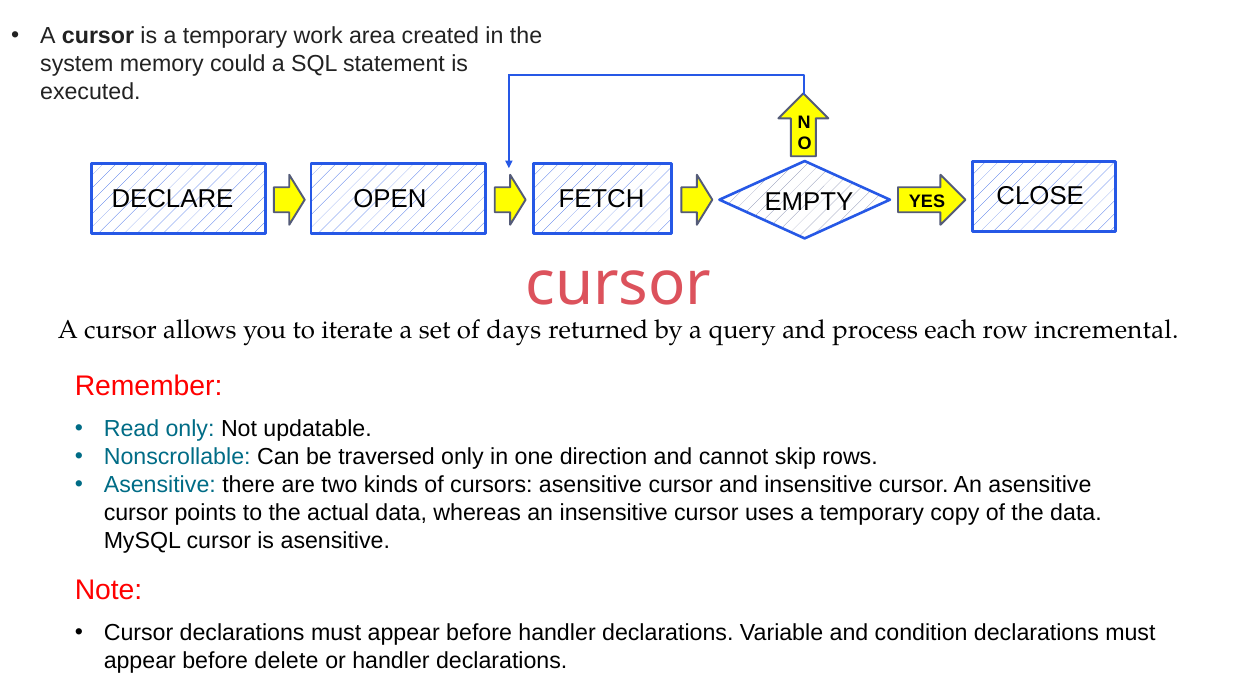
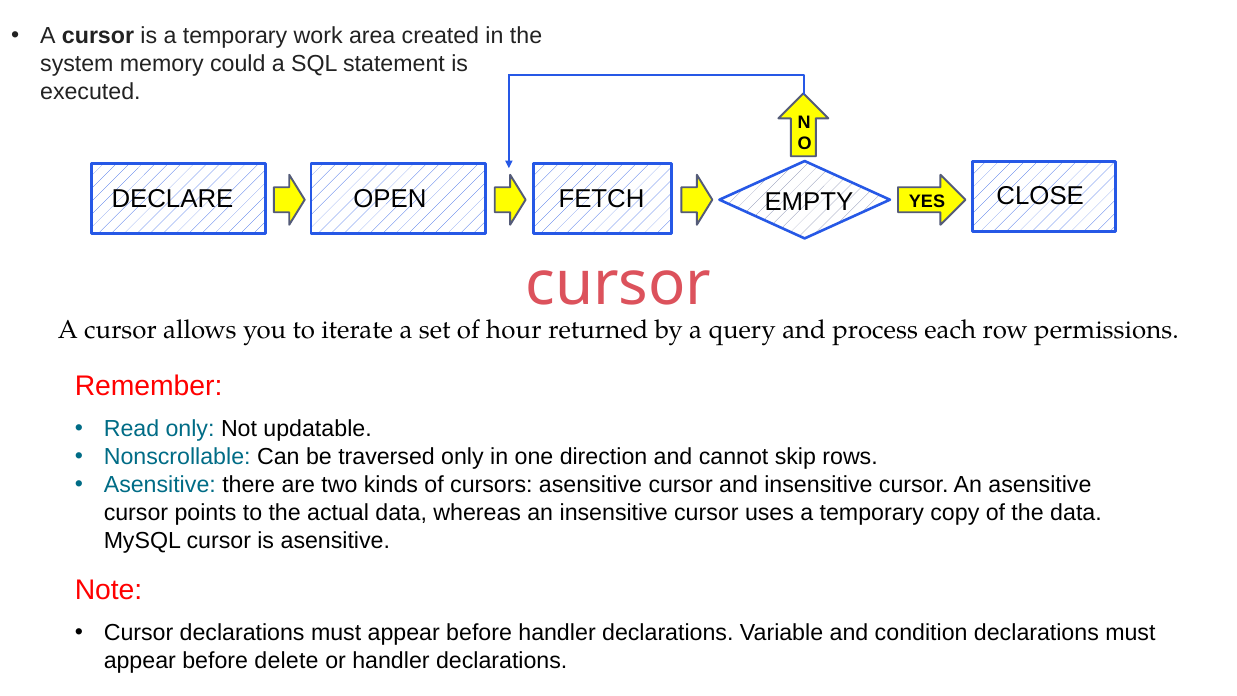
days: days -> hour
incremental: incremental -> permissions
